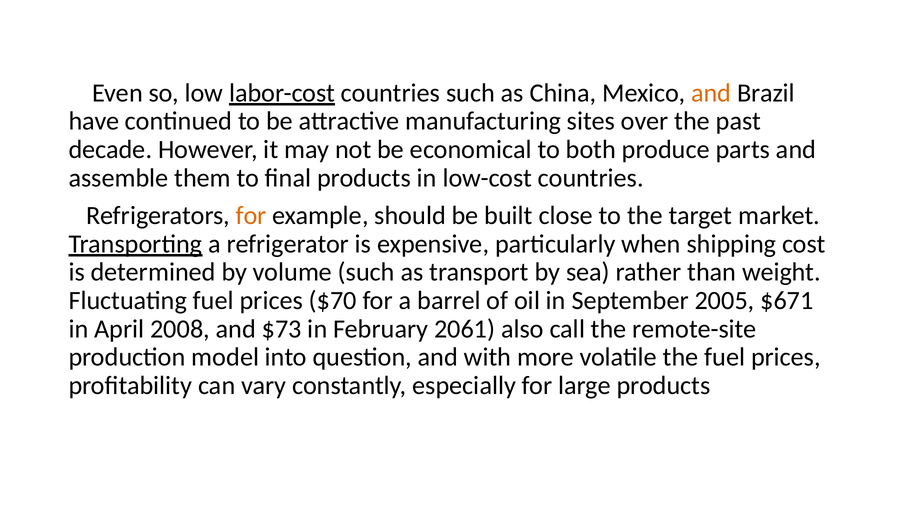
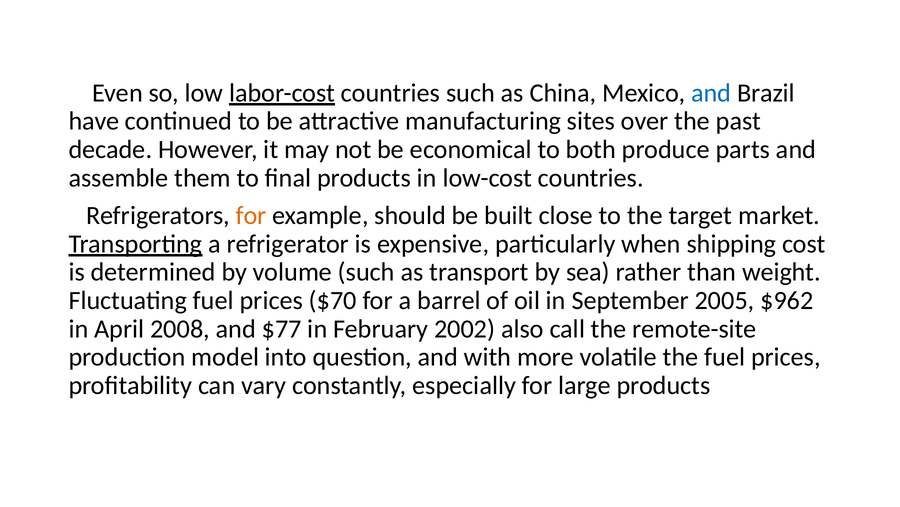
and at (711, 93) colour: orange -> blue
$671: $671 -> $962
$73: $73 -> $77
2061: 2061 -> 2002
